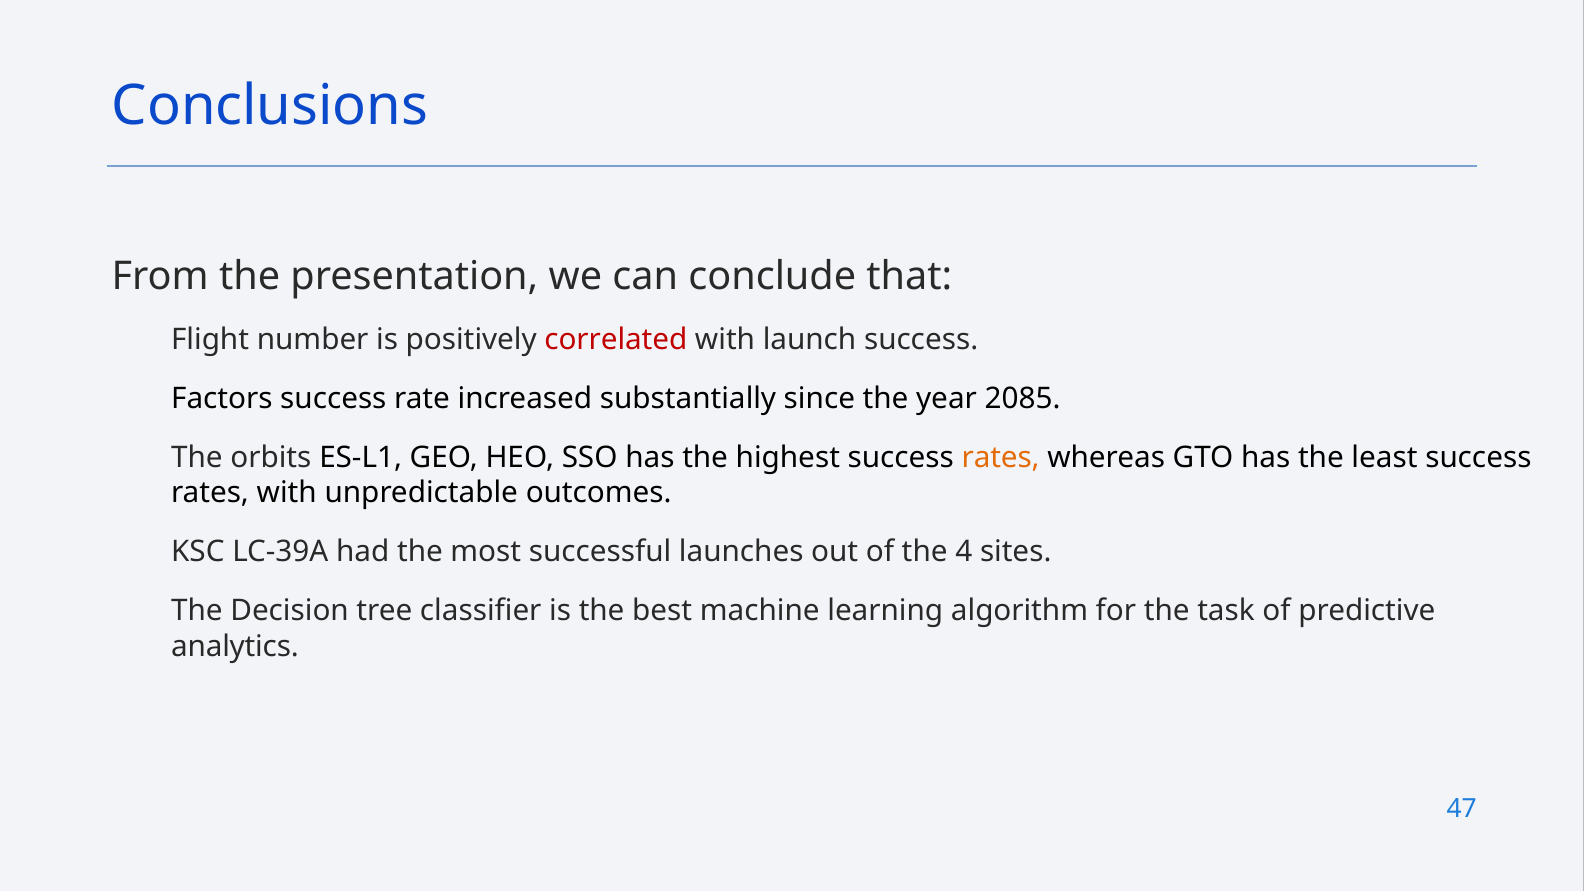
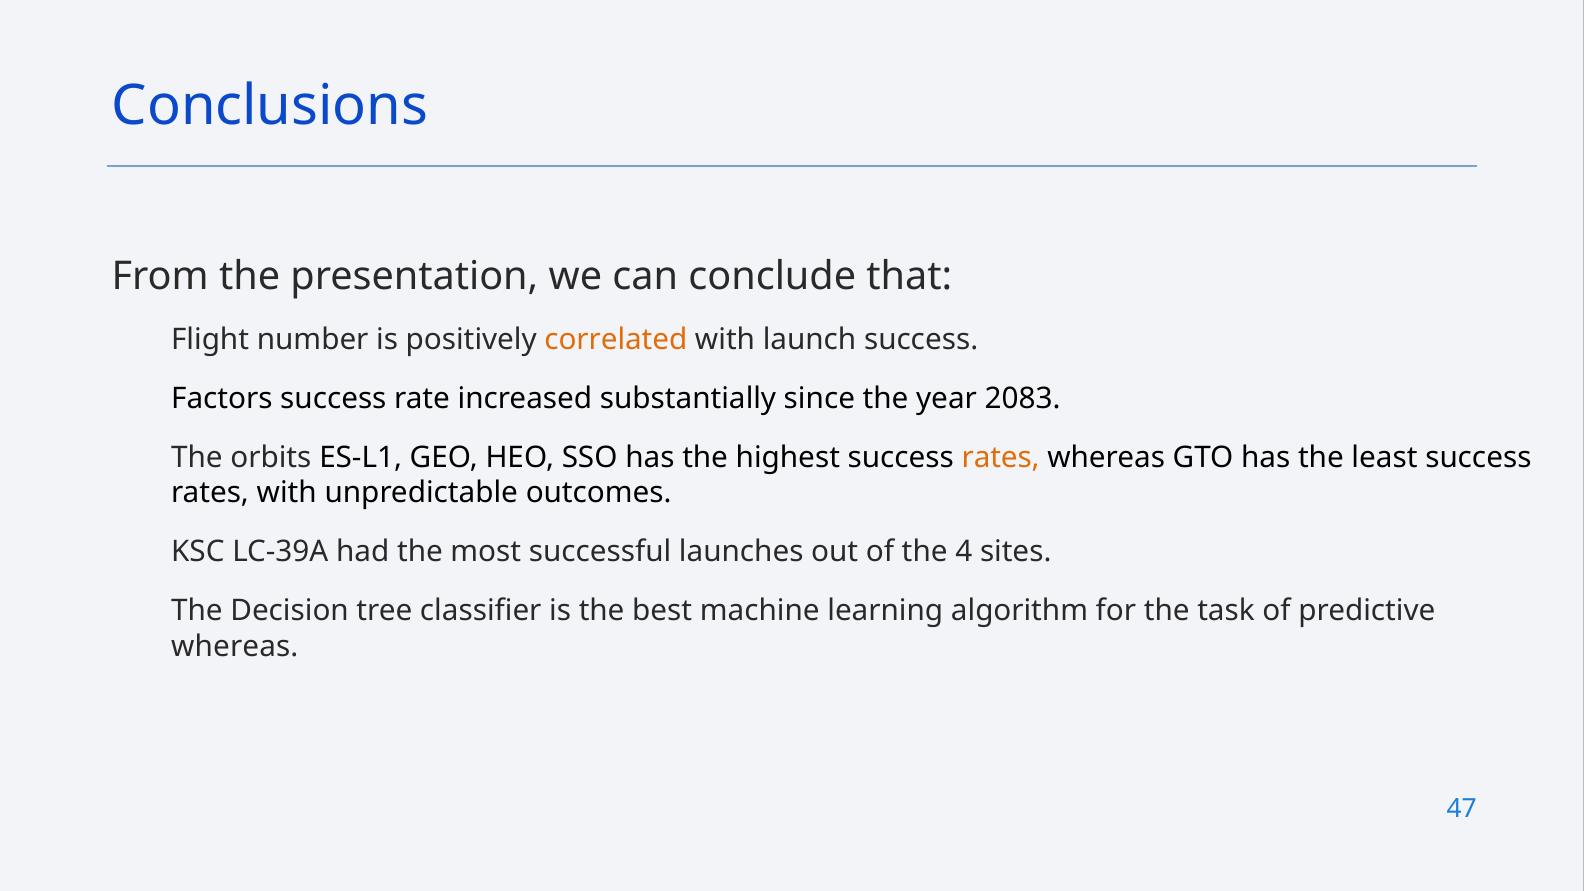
correlated colour: red -> orange
2085: 2085 -> 2083
analytics at (235, 646): analytics -> whereas
